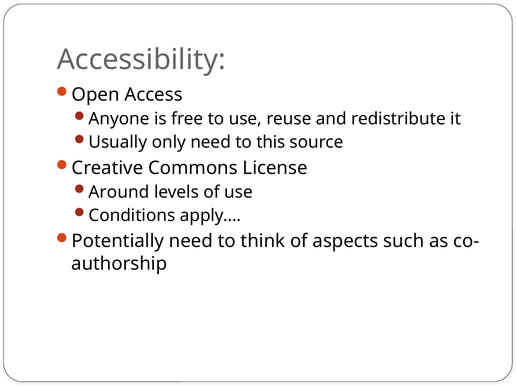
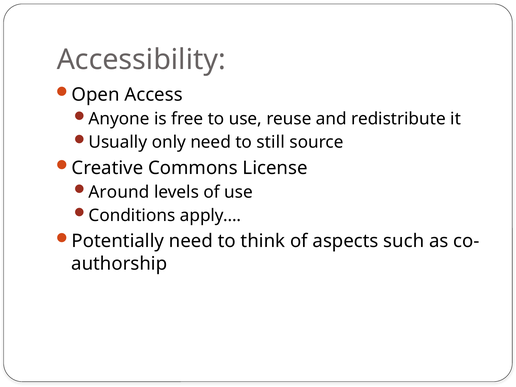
this: this -> still
